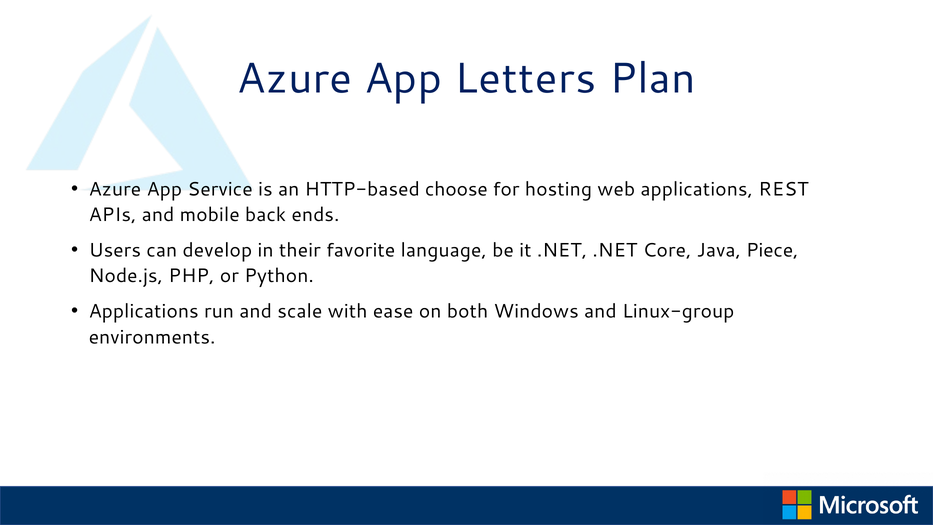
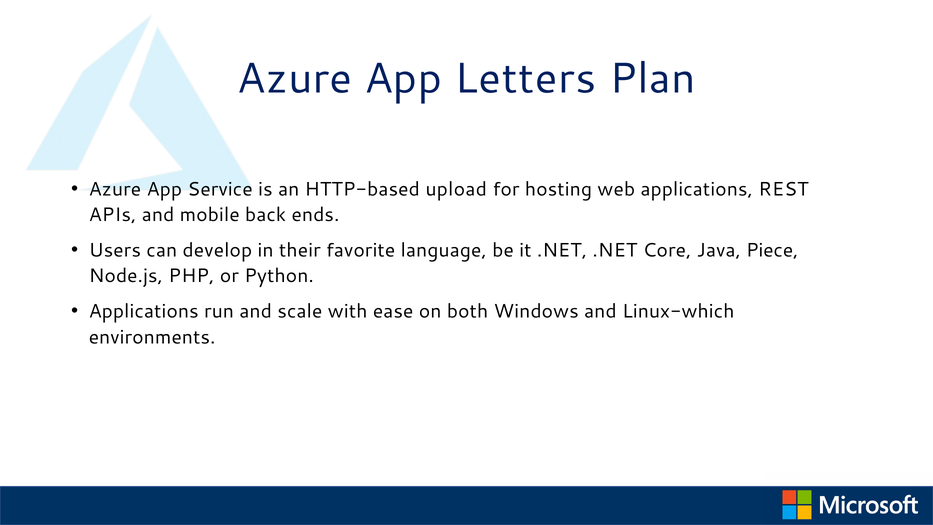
choose: choose -> upload
Linux-group: Linux-group -> Linux-which
